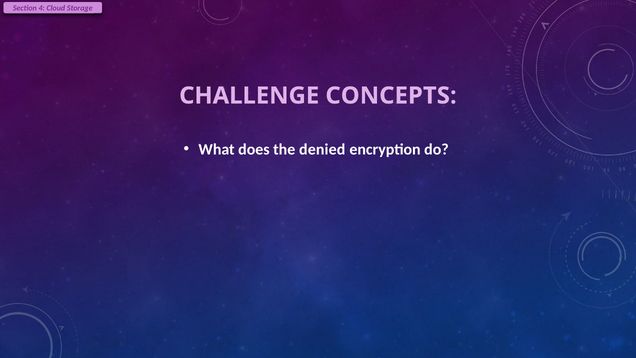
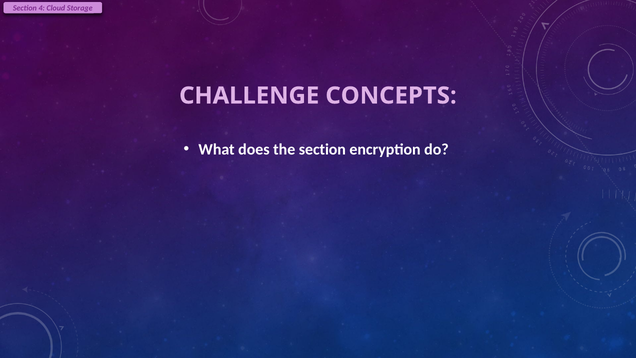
the denied: denied -> section
